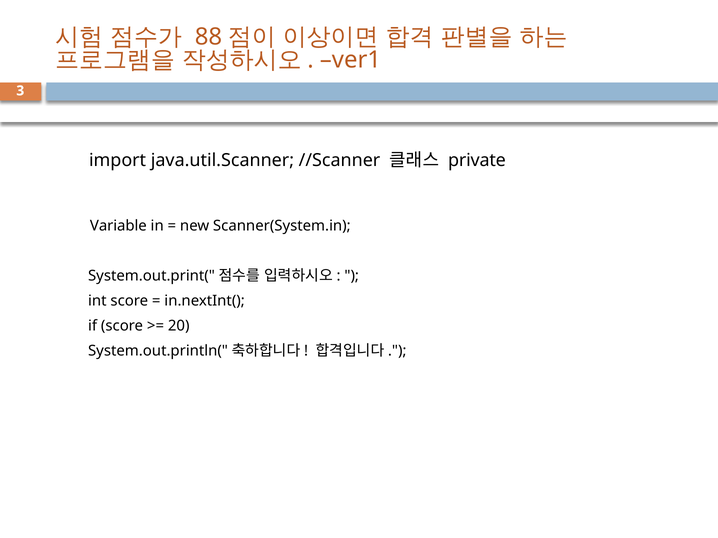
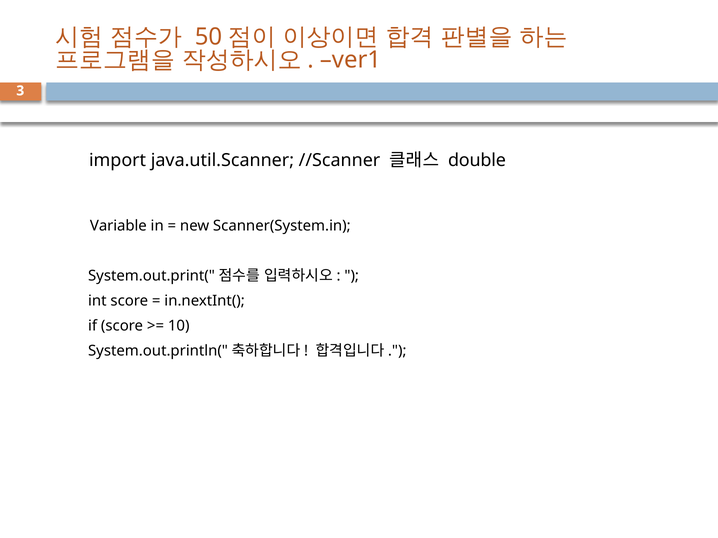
88: 88 -> 50
private: private -> double
20: 20 -> 10
